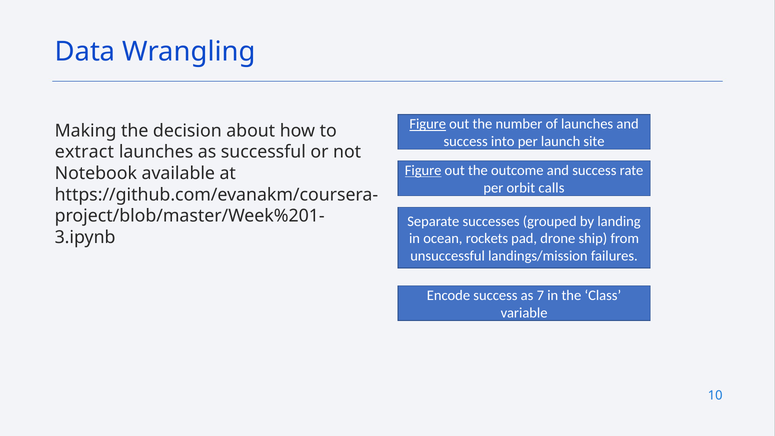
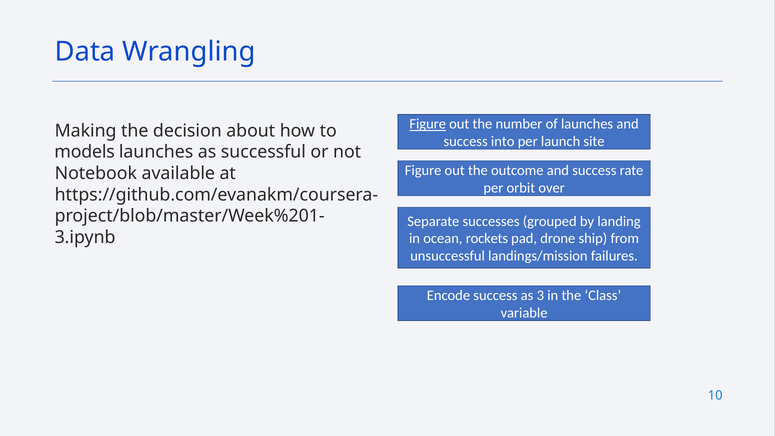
extract: extract -> models
Figure at (423, 171) underline: present -> none
calls: calls -> over
7: 7 -> 3
